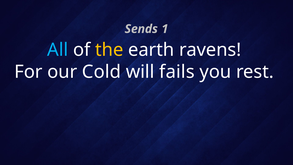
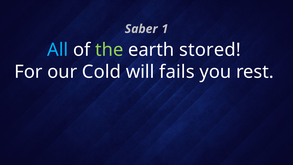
Sends: Sends -> Saber
the colour: yellow -> light green
ravens: ravens -> stored
